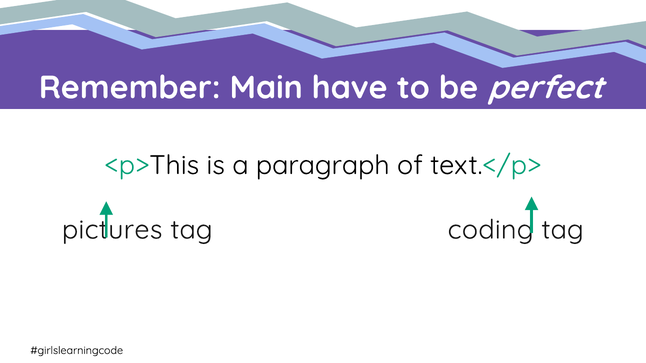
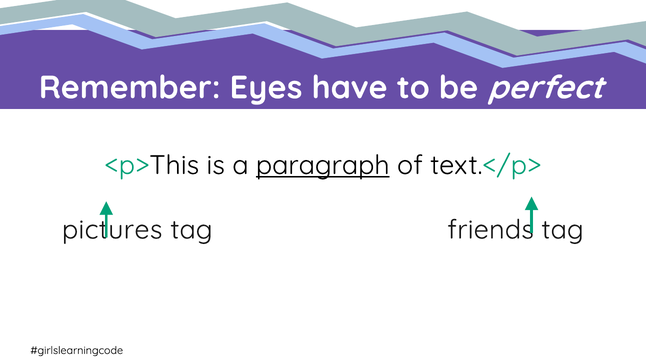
Main: Main -> Eyes
paragraph underline: none -> present
coding: coding -> friends
